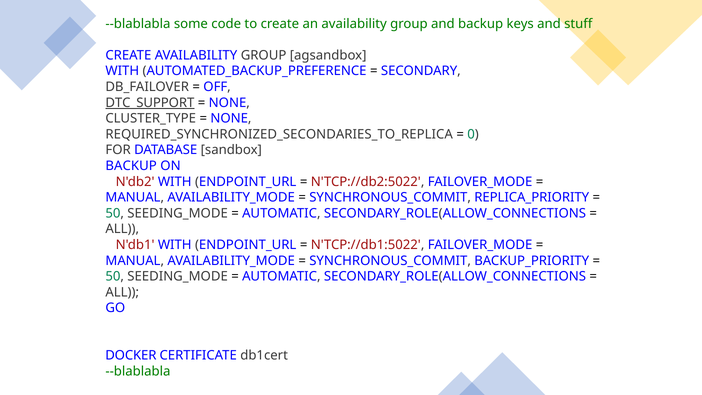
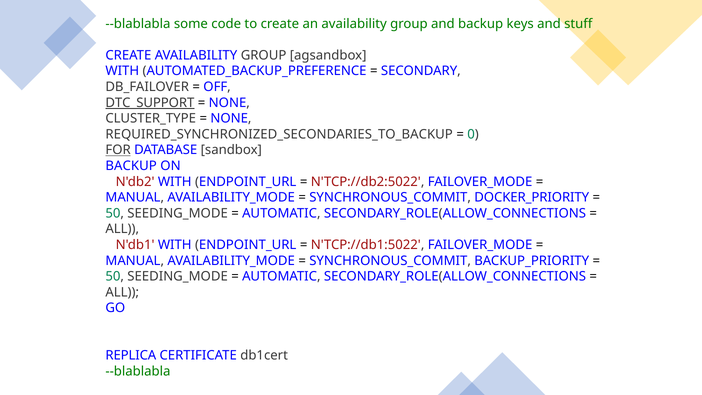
REQUIRED_SYNCHRONIZED_SECONDARIES_TO_REPLICA: REQUIRED_SYNCHRONIZED_SECONDARIES_TO_REPLICA -> REQUIRED_SYNCHRONIZED_SECONDARIES_TO_BACKUP
FOR underline: none -> present
REPLICA_PRIORITY: REPLICA_PRIORITY -> DOCKER_PRIORITY
DOCKER: DOCKER -> REPLICA
